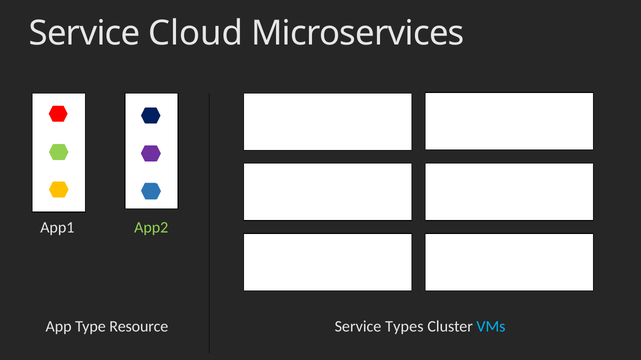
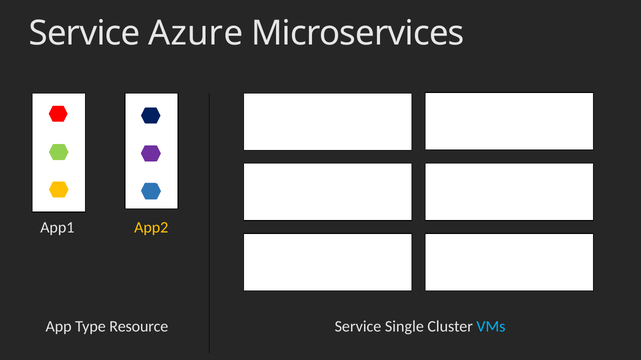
Cloud: Cloud -> Azure
App2 colour: light green -> yellow
Types: Types -> Single
